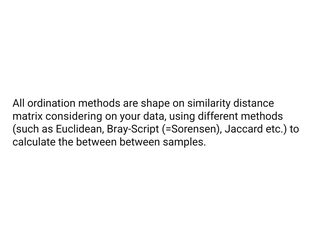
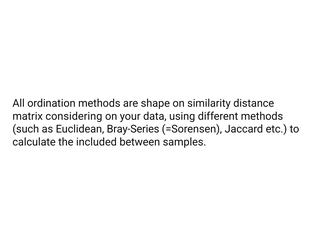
Bray-Script: Bray-Script -> Bray-Series
the between: between -> included
